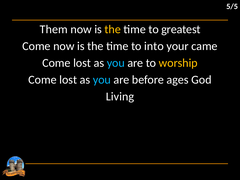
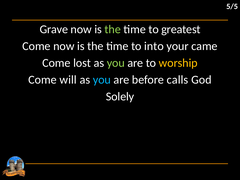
Them: Them -> Grave
the at (113, 29) colour: yellow -> light green
you at (116, 63) colour: light blue -> light green
lost at (68, 80): lost -> will
ages: ages -> calls
Living: Living -> Solely
